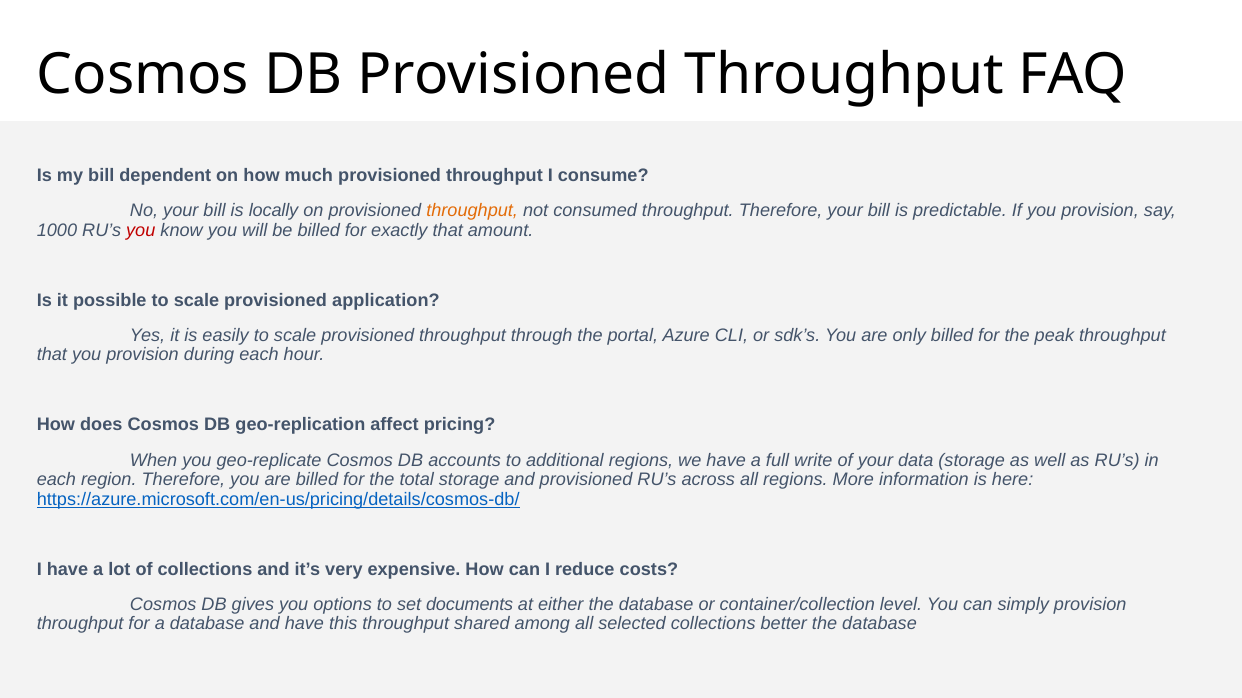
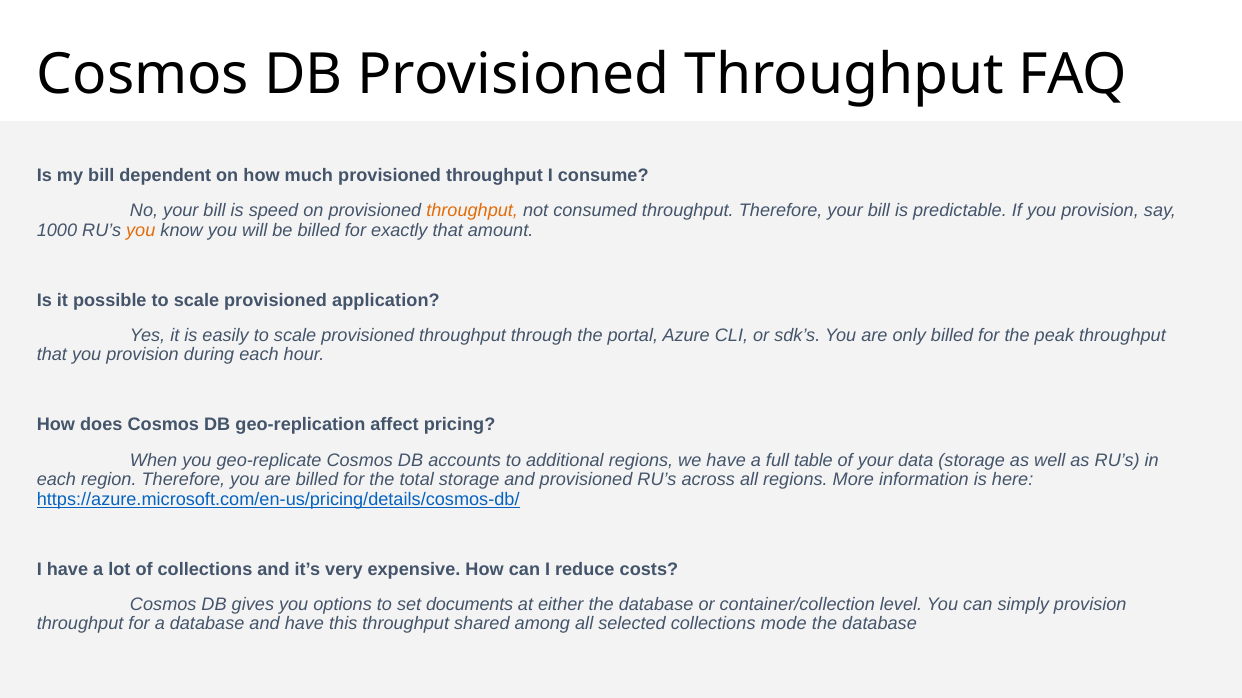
locally: locally -> speed
you at (141, 230) colour: red -> orange
write: write -> table
better: better -> mode
